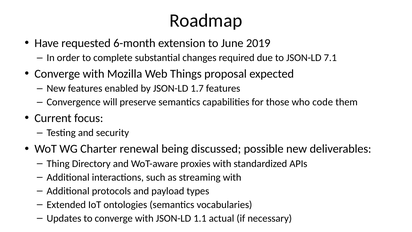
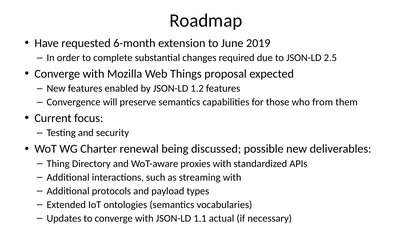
7.1: 7.1 -> 2.5
1.7: 1.7 -> 1.2
code: code -> from
